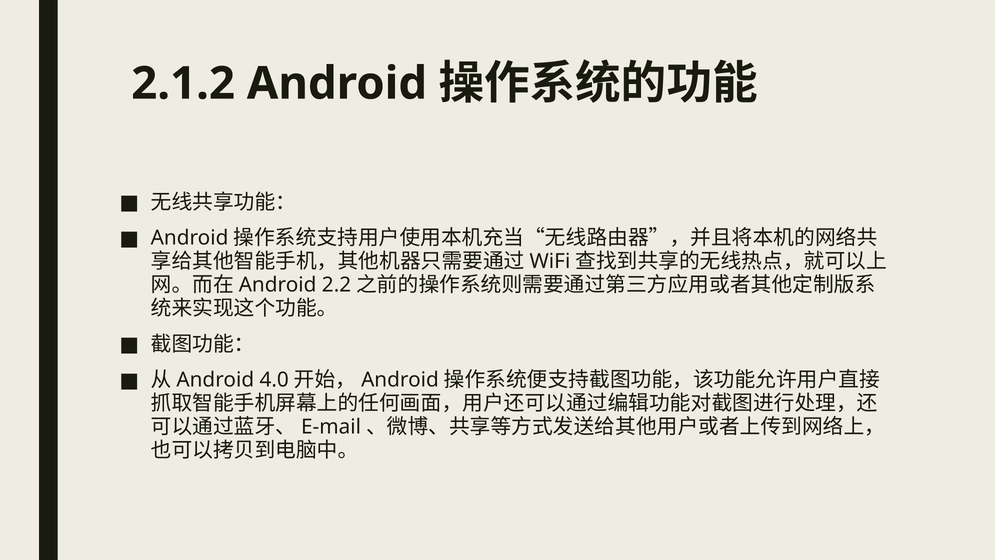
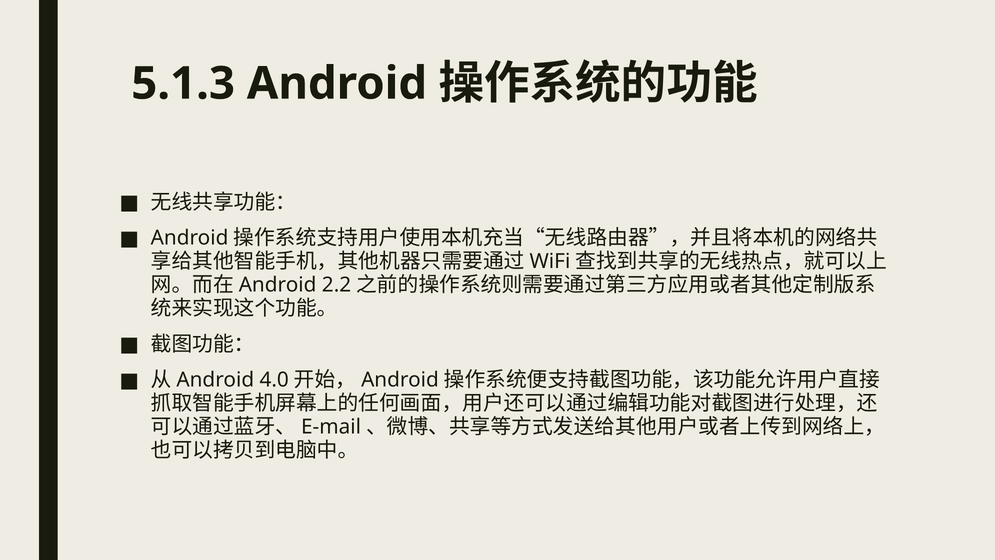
2.1.2: 2.1.2 -> 5.1.3
